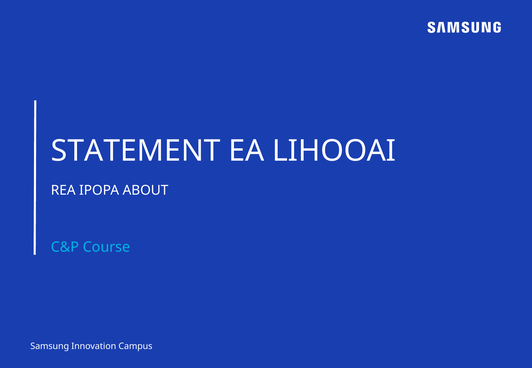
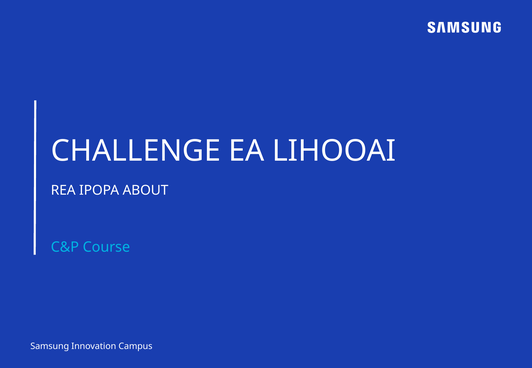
STATEMENT: STATEMENT -> CHALLENGE
